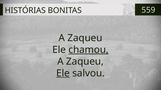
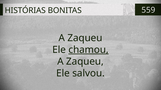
Ele at (63, 74) underline: present -> none
